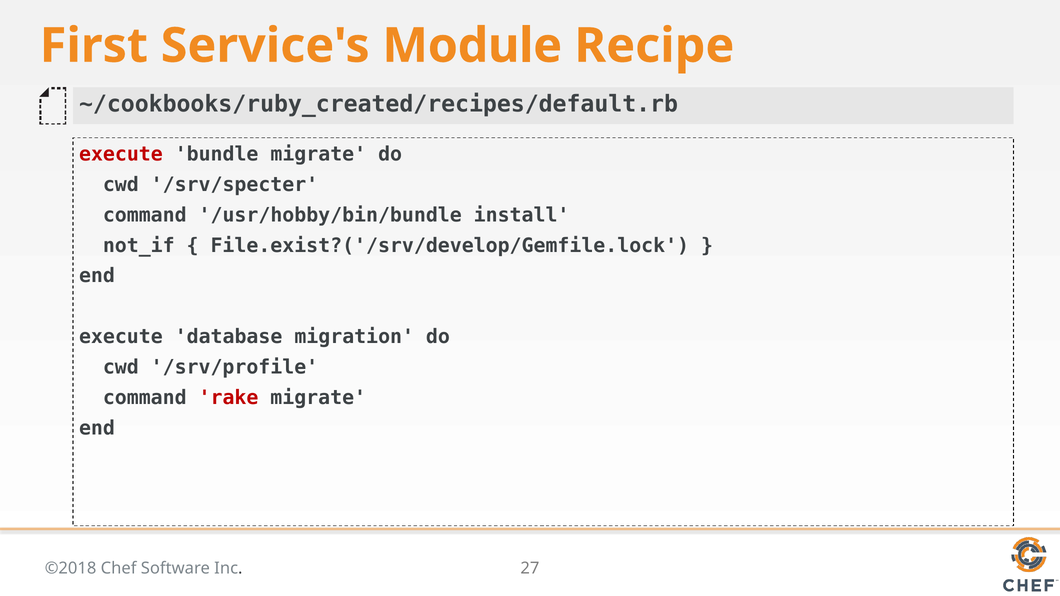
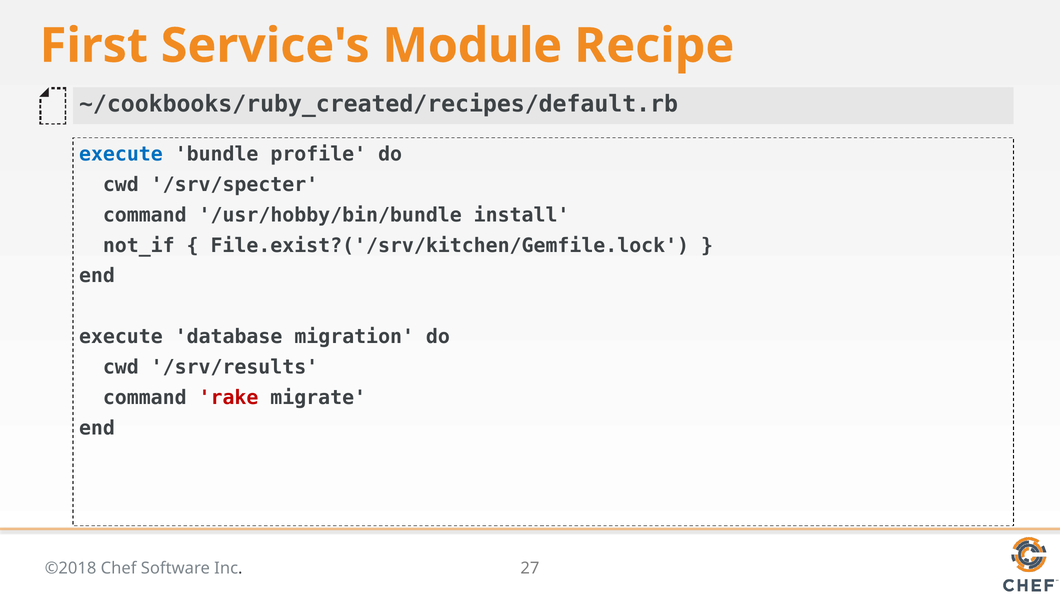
execute at (121, 154) colour: red -> blue
bundle migrate: migrate -> profile
File.exist?('/srv/develop/Gemfile.lock: File.exist?('/srv/develop/Gemfile.lock -> File.exist?('/srv/kitchen/Gemfile.lock
/srv/profile: /srv/profile -> /srv/results
